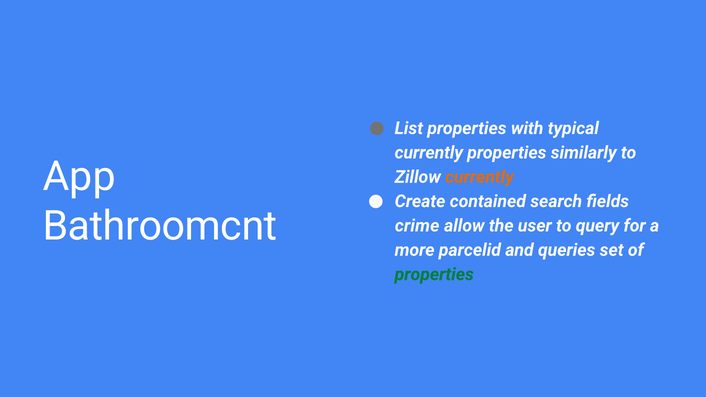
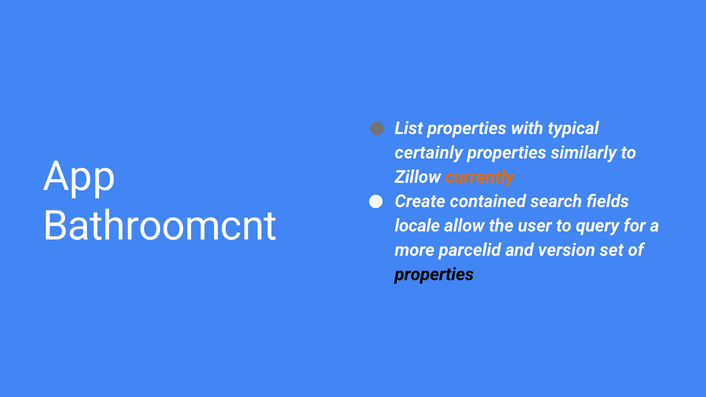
currently at (429, 153): currently -> certainly
crime: crime -> locale
queries: queries -> version
properties at (434, 274) colour: green -> black
